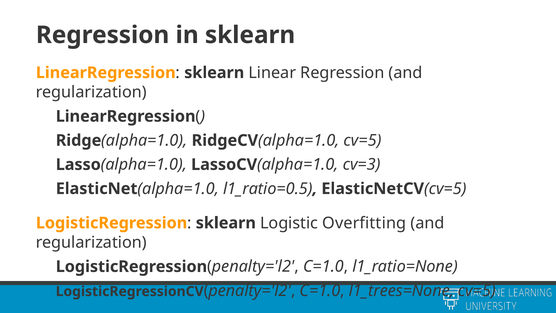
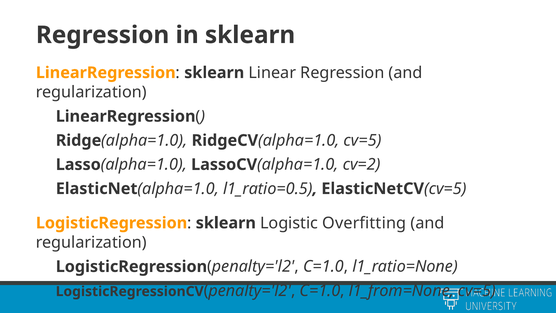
cv=3: cv=3 -> cv=2
l1_trees=None: l1_trees=None -> l1_from=None
